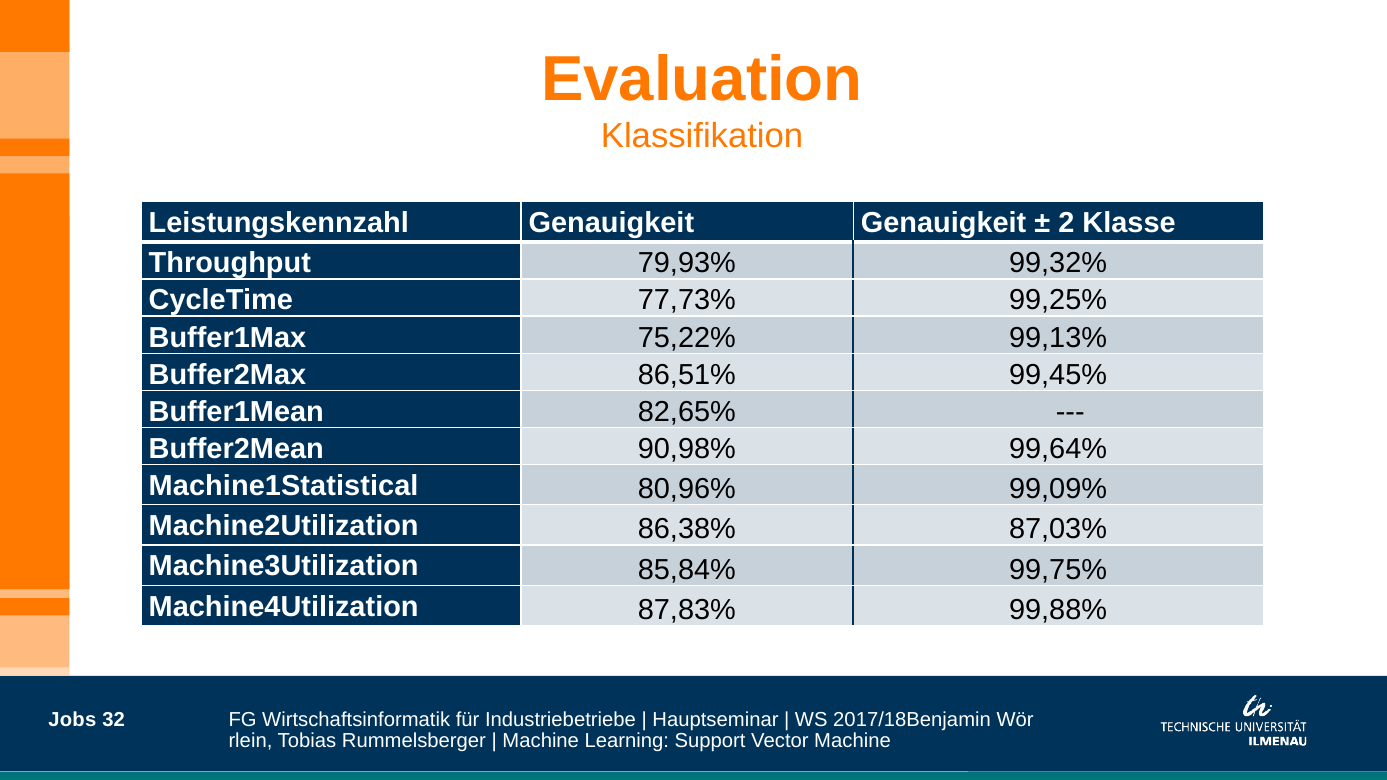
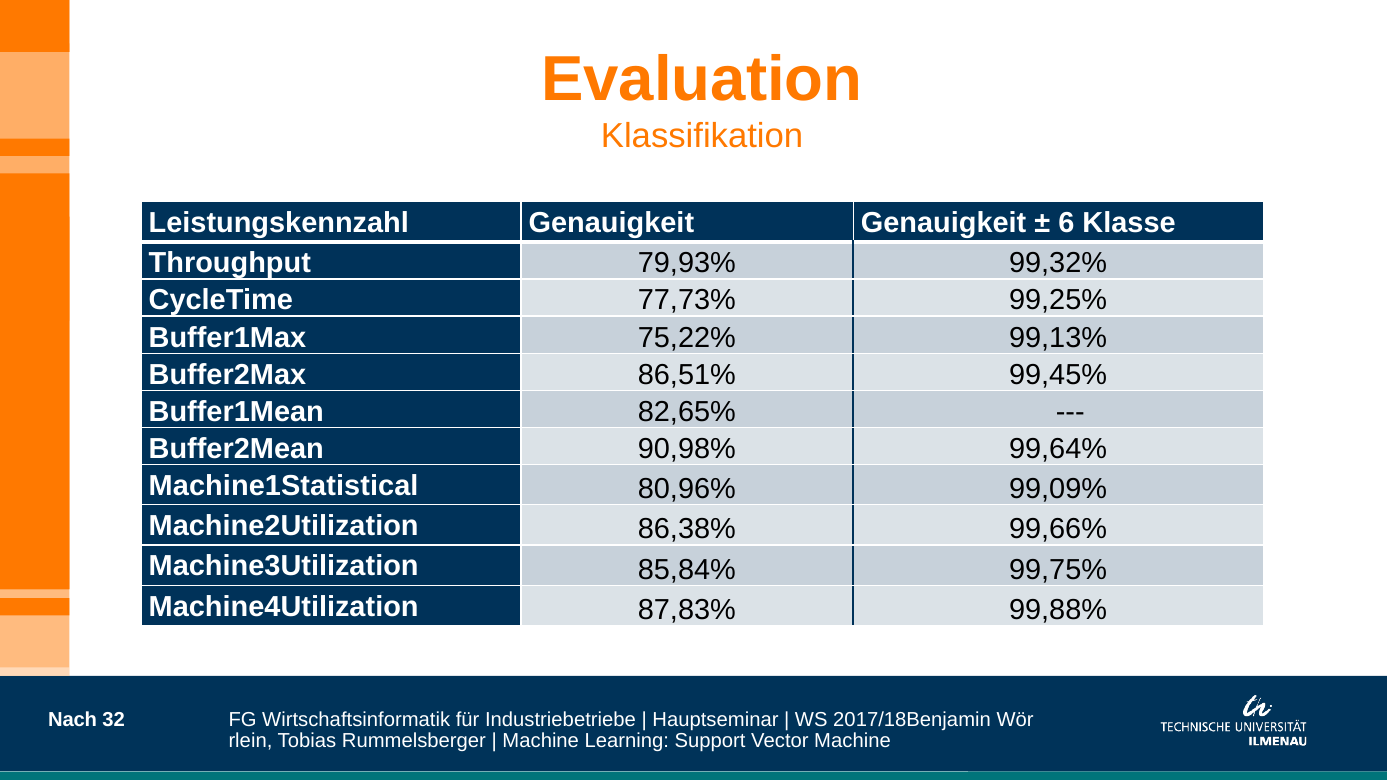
2: 2 -> 6
87,03%: 87,03% -> 99,66%
Jobs: Jobs -> Nach
